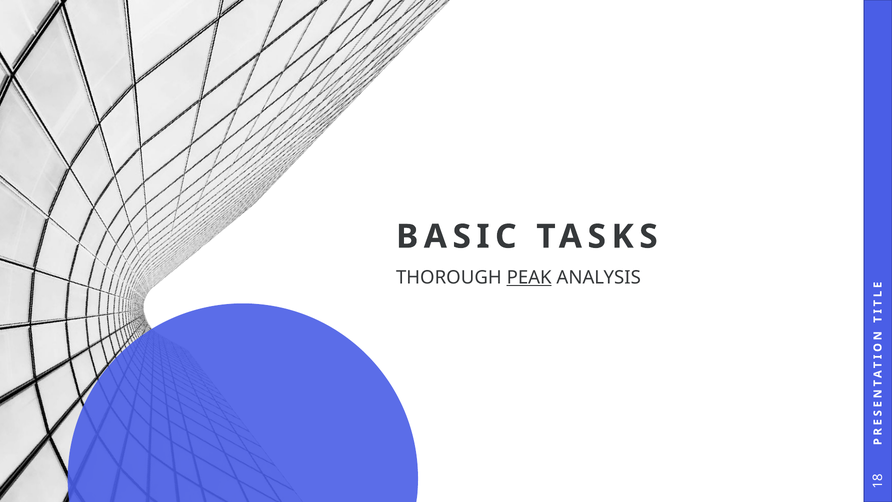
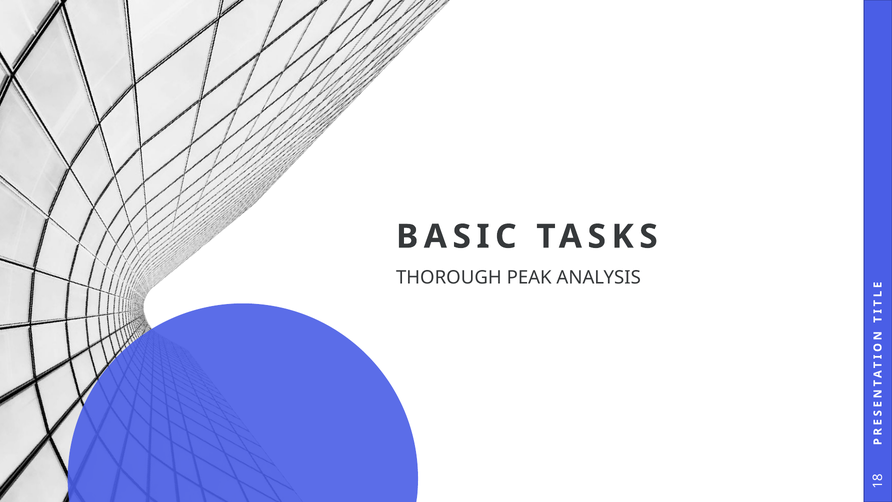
PEAK underline: present -> none
